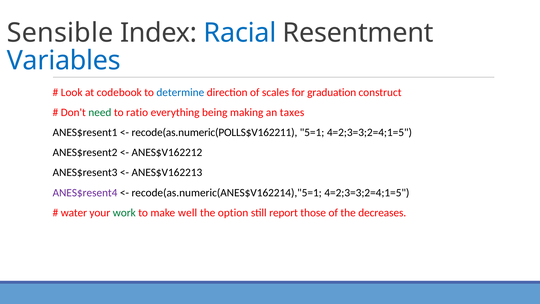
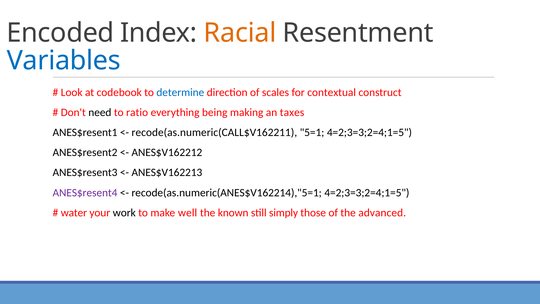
Sensible: Sensible -> Encoded
Racial colour: blue -> orange
graduation: graduation -> contextual
need colour: green -> black
recode(as.numeric(POLLS$V162211: recode(as.numeric(POLLS$V162211 -> recode(as.numeric(CALL$V162211
work colour: green -> black
option: option -> known
report: report -> simply
decreases: decreases -> advanced
